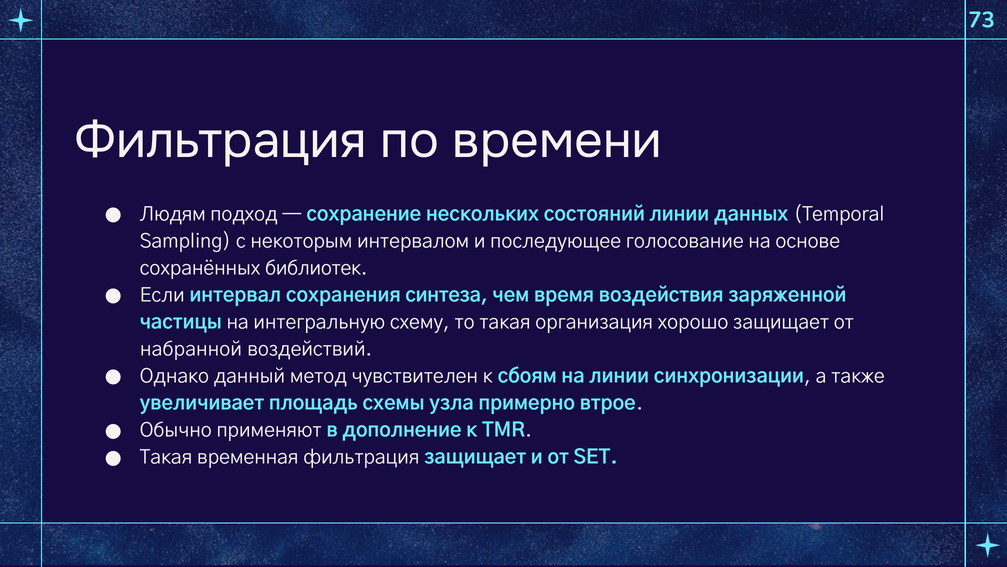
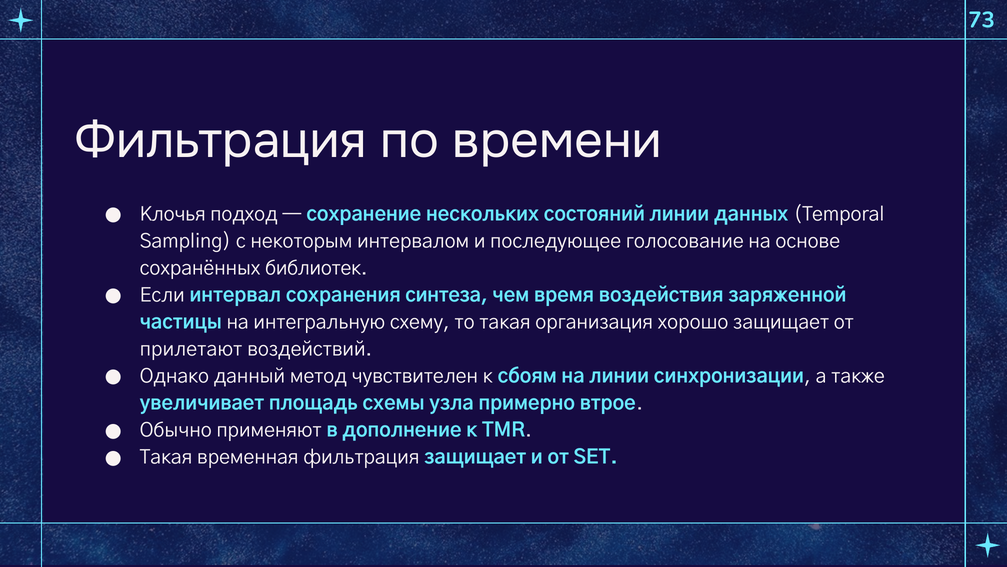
Людям: Людям -> Клочья
набранной: набранной -> прилетают
